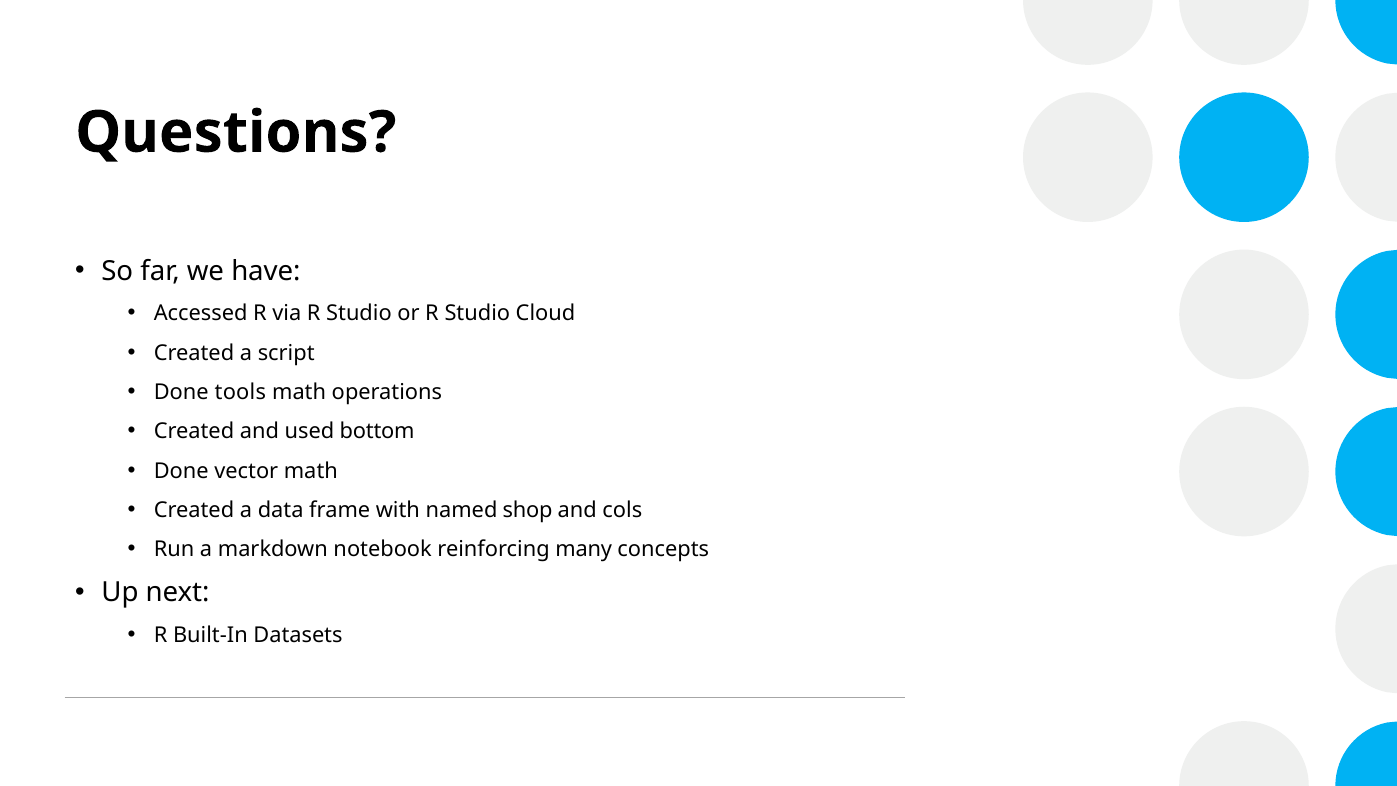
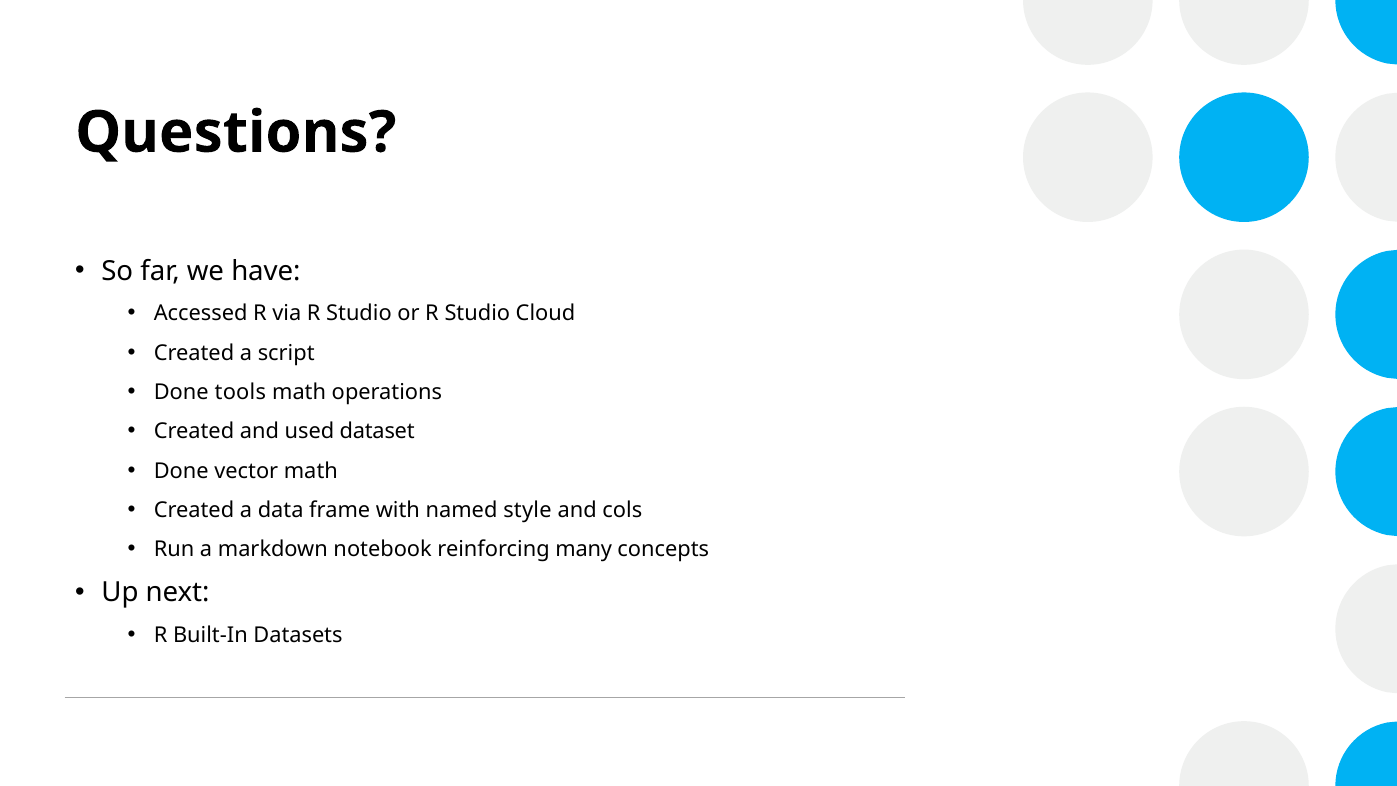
bottom: bottom -> dataset
shop: shop -> style
